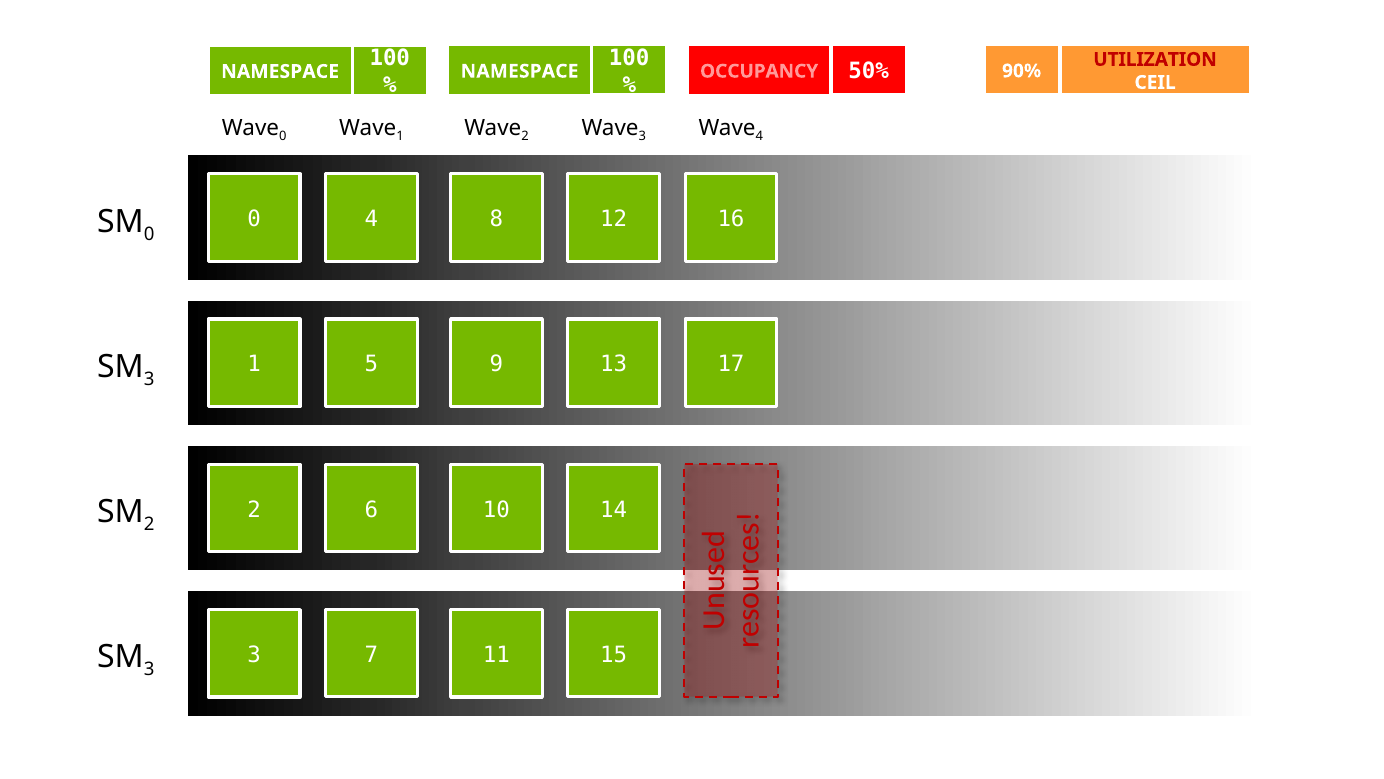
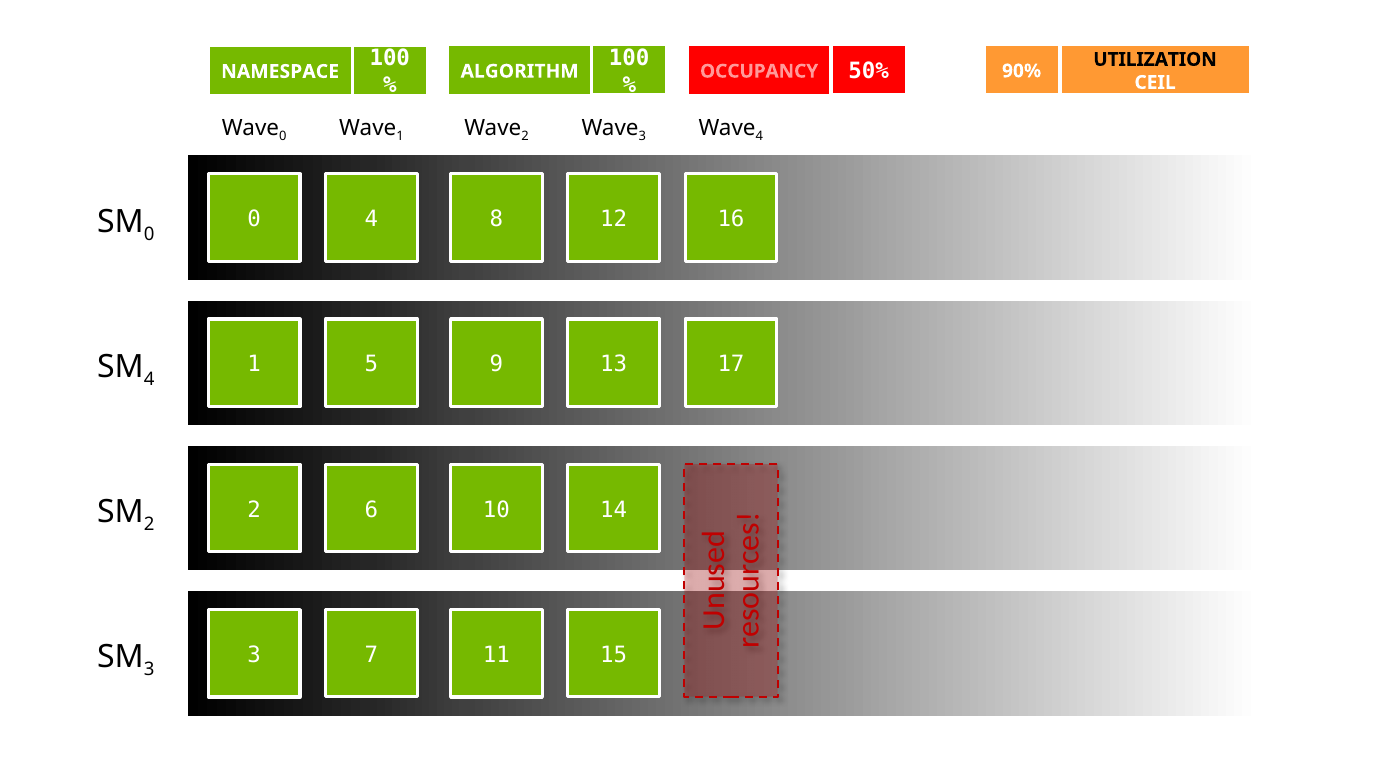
NAMESPACE at (520, 71): NAMESPACE -> ALGORITHM
UTILIZATION colour: red -> black
3 at (149, 379): 3 -> 4
